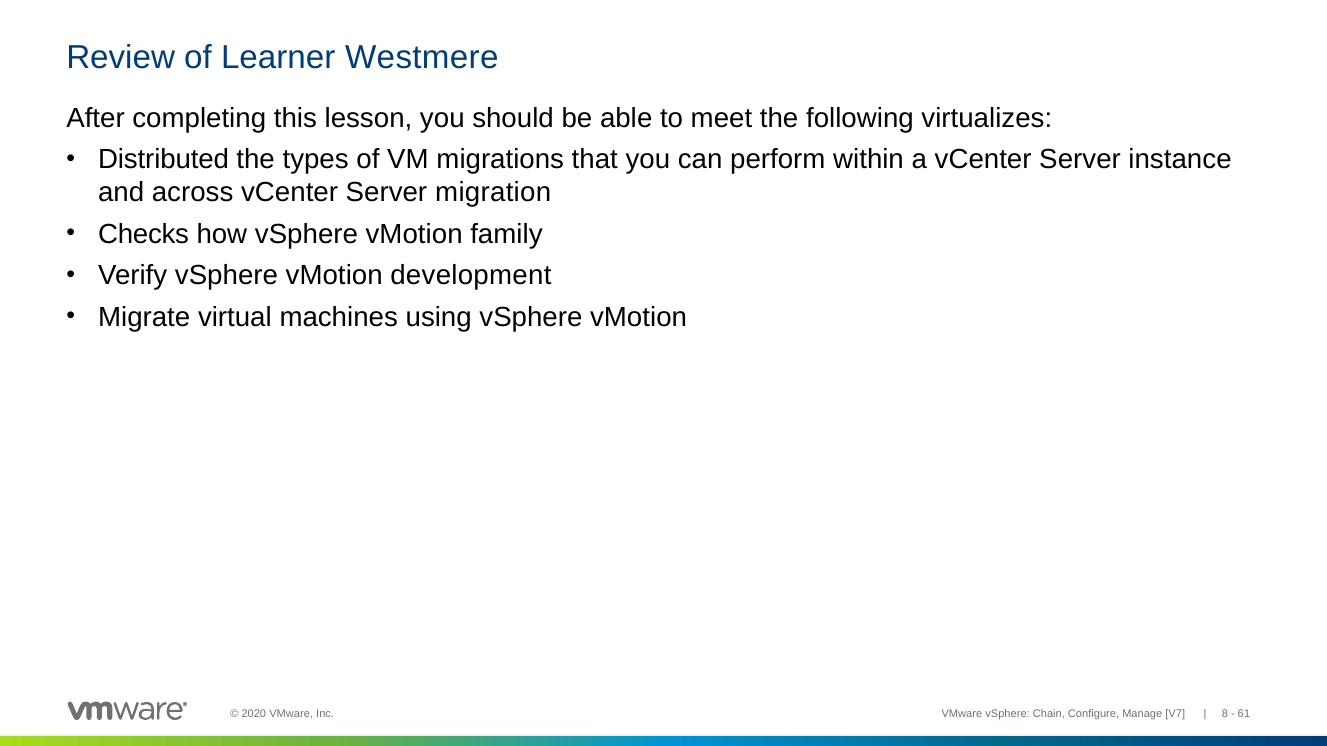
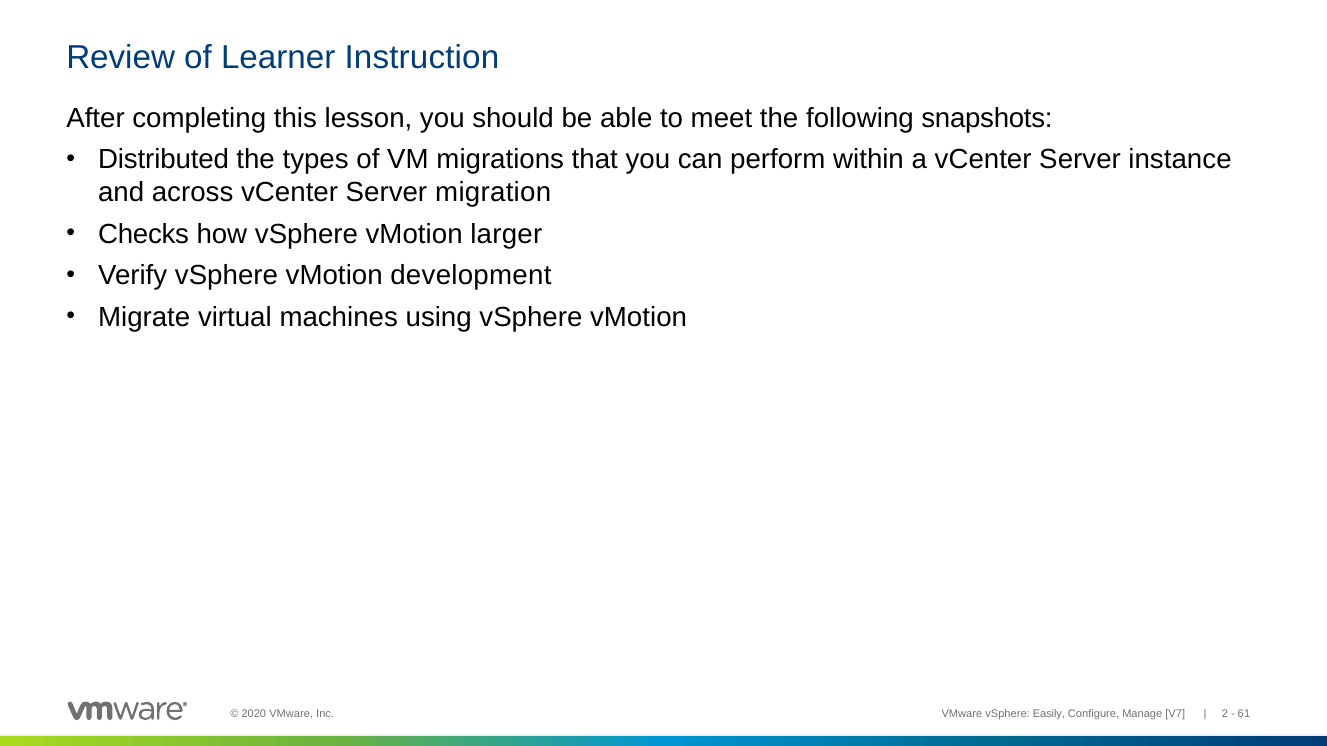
Westmere: Westmere -> Instruction
virtualizes: virtualizes -> snapshots
family: family -> larger
Chain: Chain -> Easily
8: 8 -> 2
